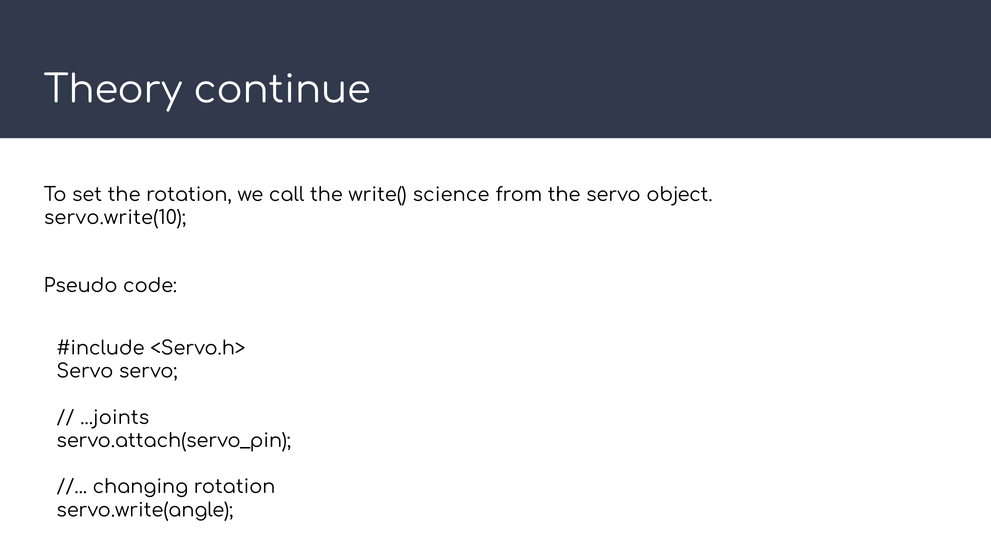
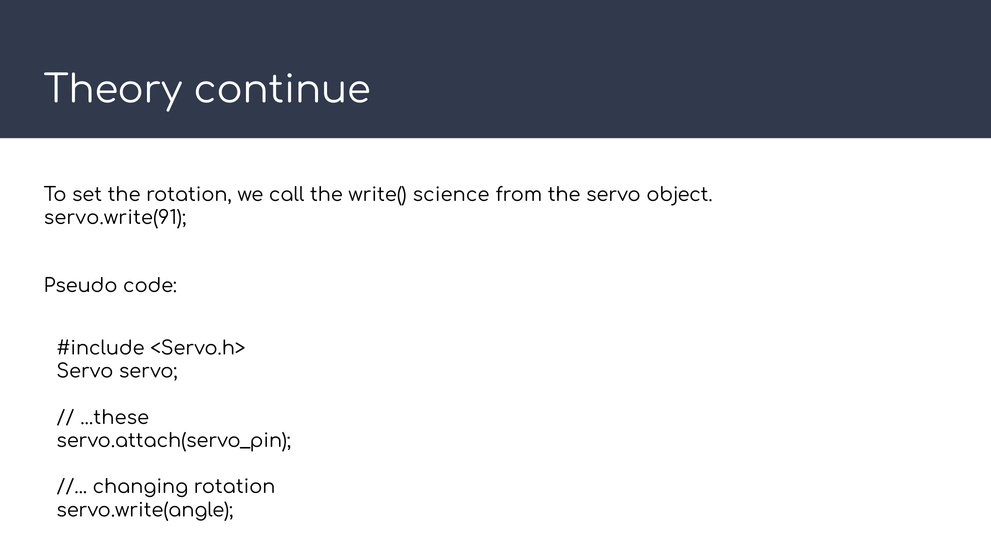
servo.write(10: servo.write(10 -> servo.write(91
...joints: ...joints -> ...these
